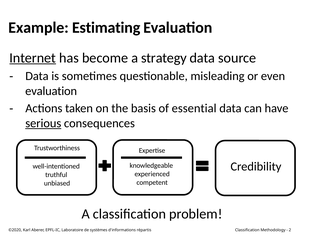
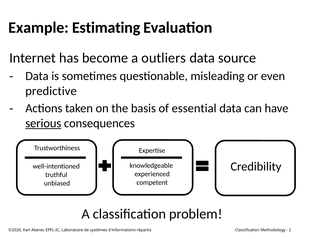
Internet underline: present -> none
strategy: strategy -> outliers
evaluation at (51, 91): evaluation -> predictive
